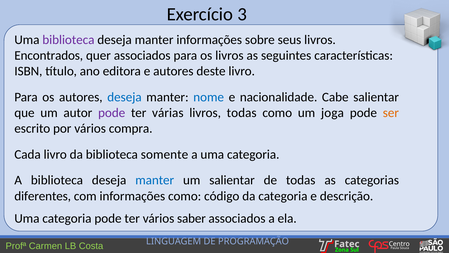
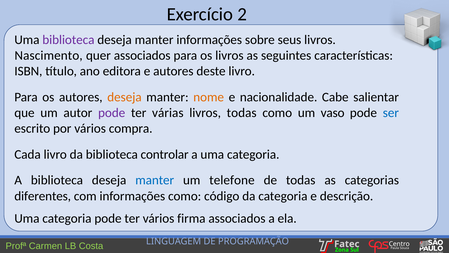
3: 3 -> 2
Encontrados: Encontrados -> Nascimento
deseja at (124, 97) colour: blue -> orange
nome colour: blue -> orange
joga: joga -> vaso
ser colour: orange -> blue
somente: somente -> controlar
um salientar: salientar -> telefone
saber: saber -> firma
